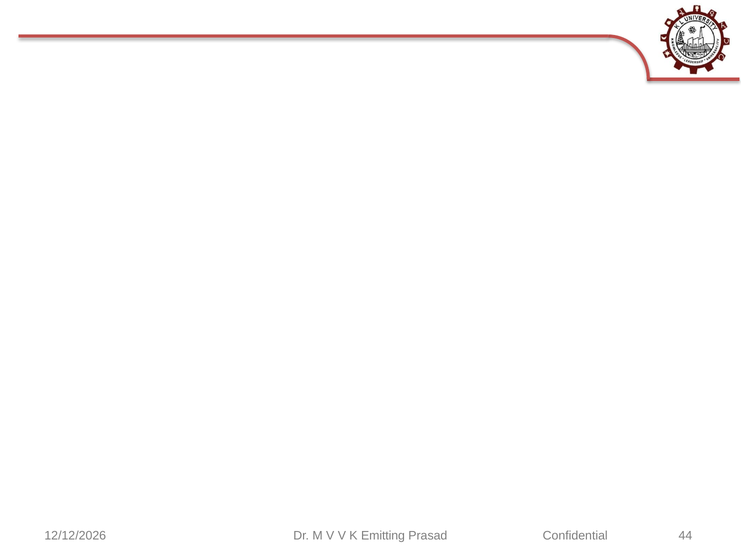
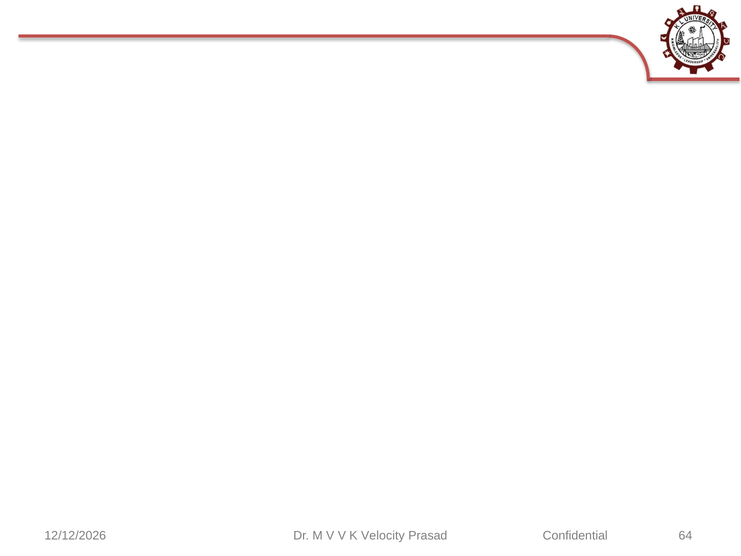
Emitting: Emitting -> Velocity
44: 44 -> 64
